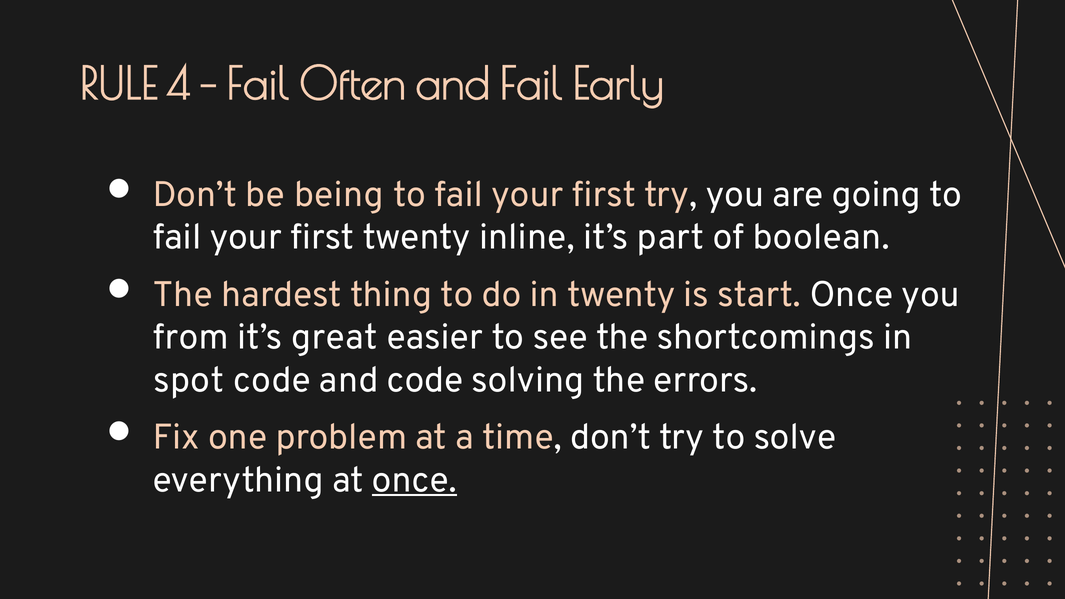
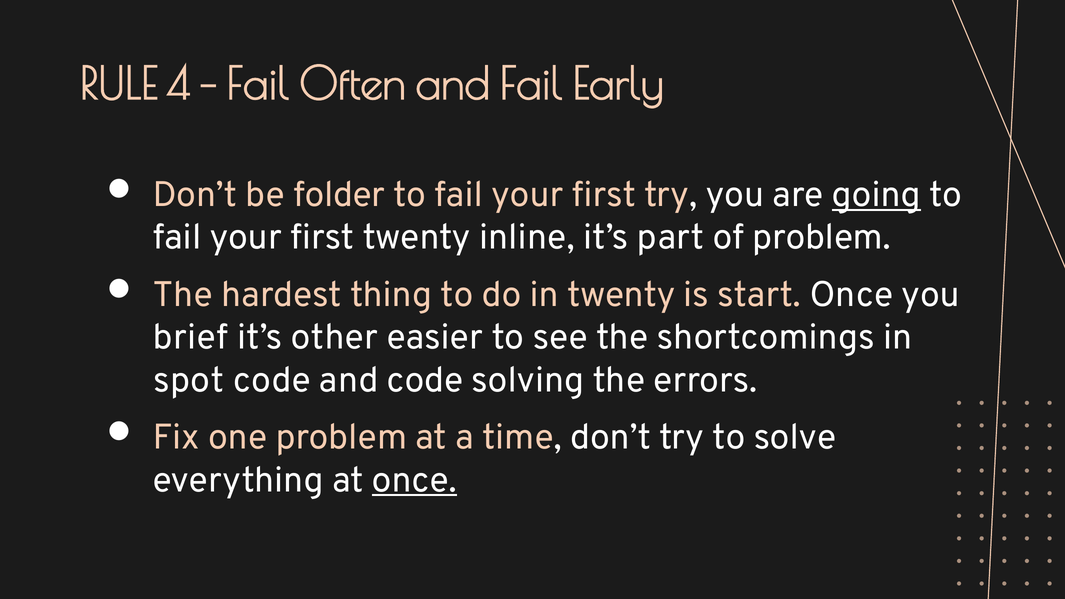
being: being -> folder
going underline: none -> present
of boolean: boolean -> problem
from: from -> brief
great: great -> other
